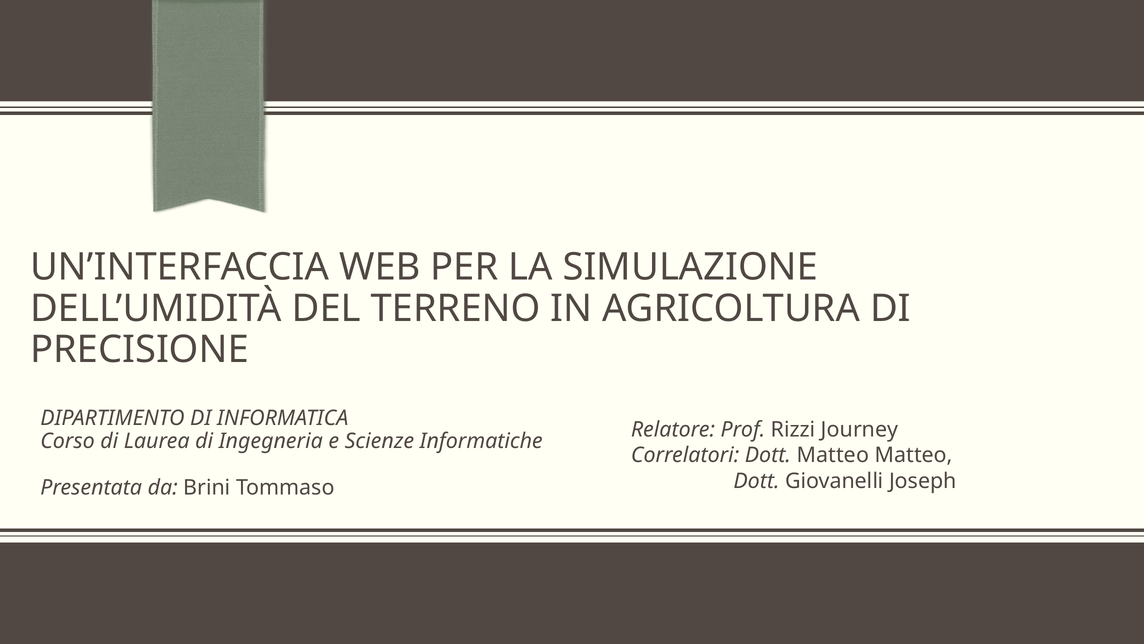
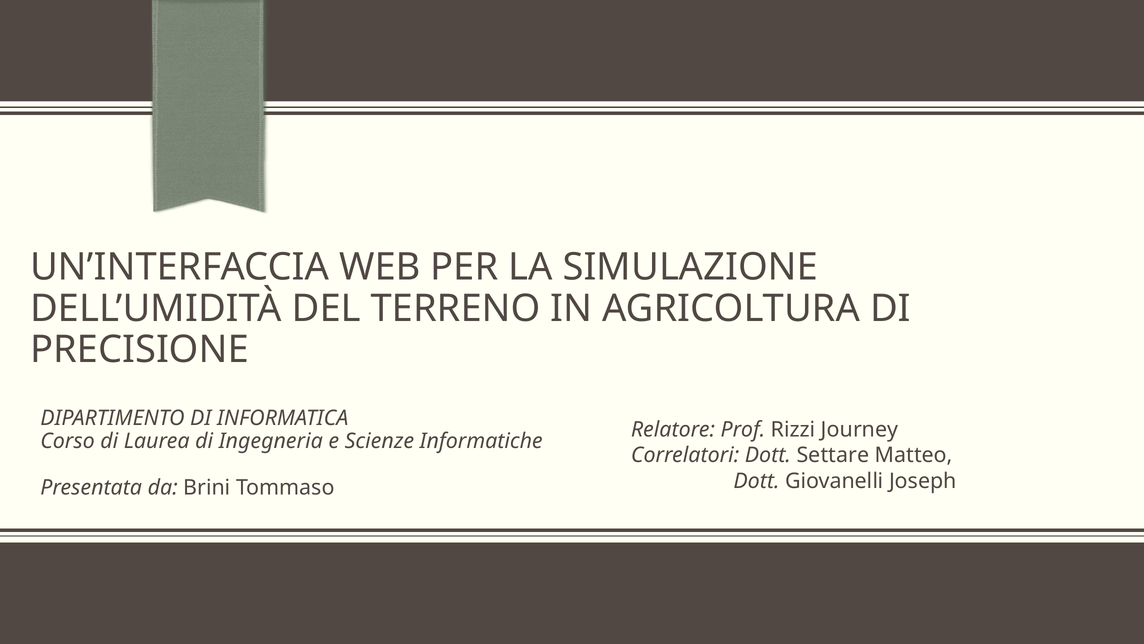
Dott Matteo: Matteo -> Settare
